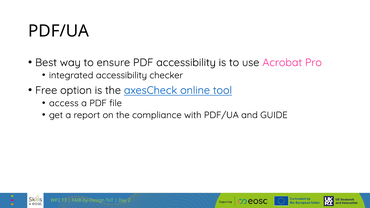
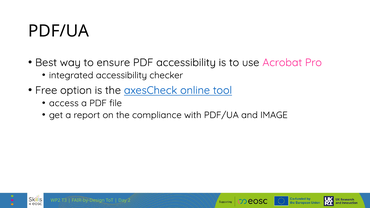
GUIDE: GUIDE -> IMAGE
